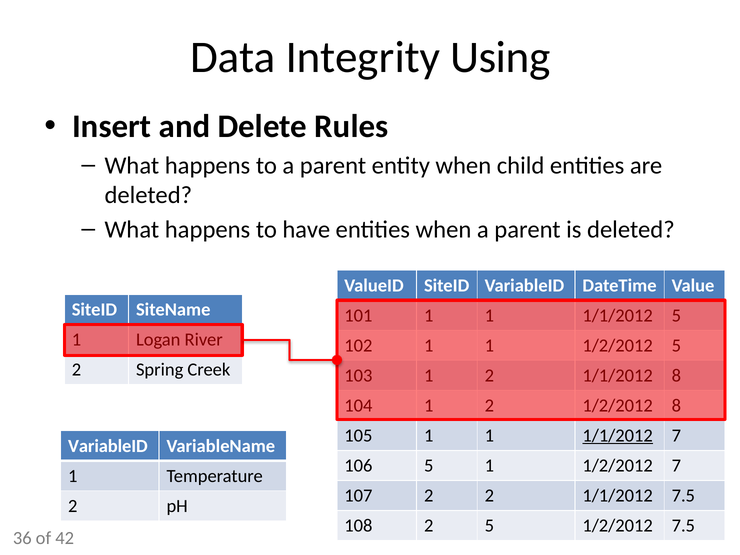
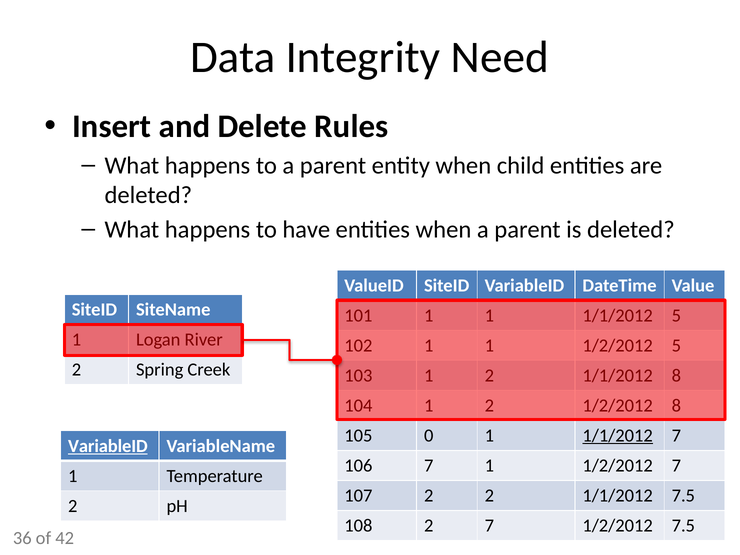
Using: Using -> Need
105 1: 1 -> 0
VariableID at (108, 446) underline: none -> present
106 5: 5 -> 7
2 5: 5 -> 7
